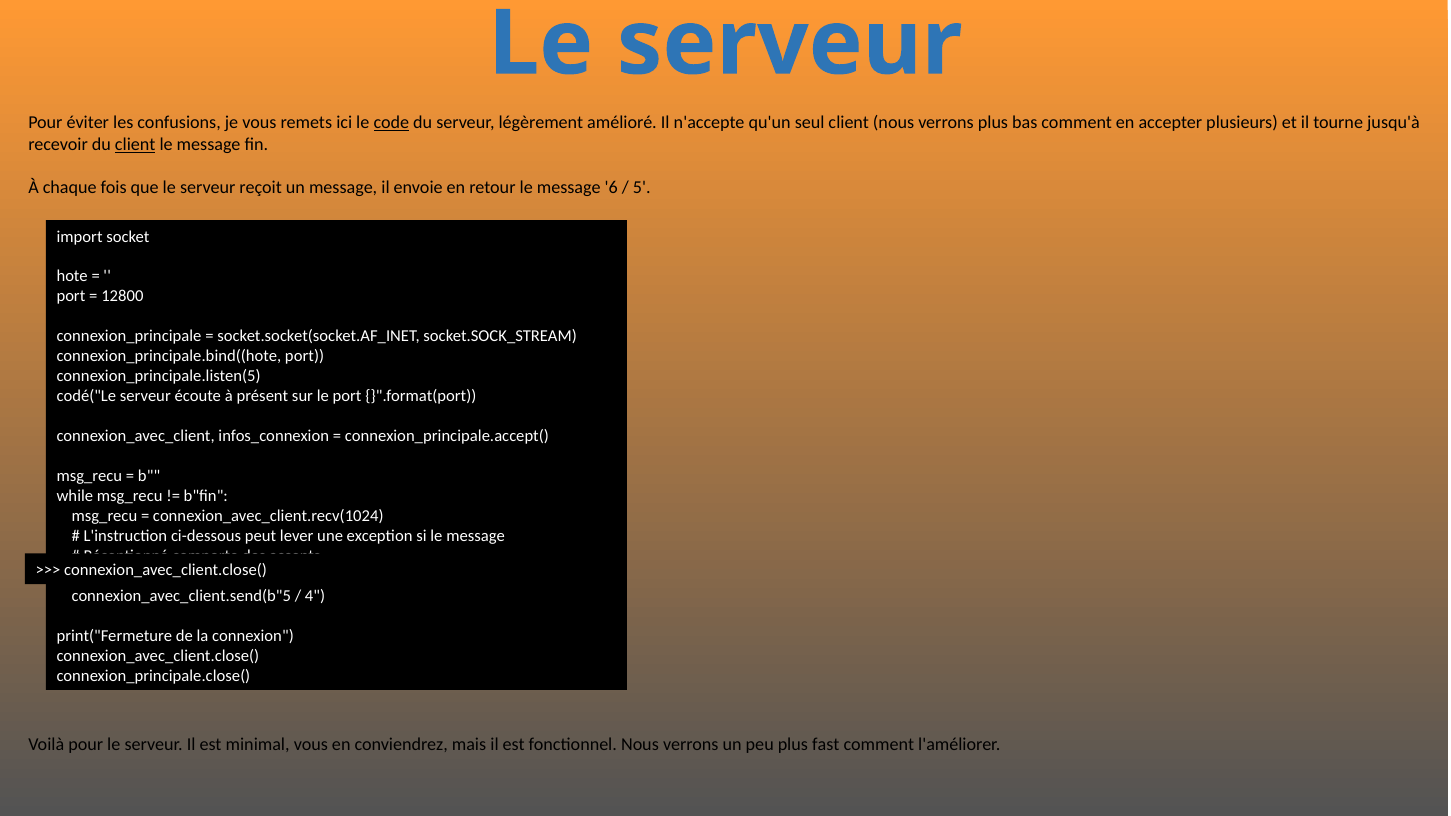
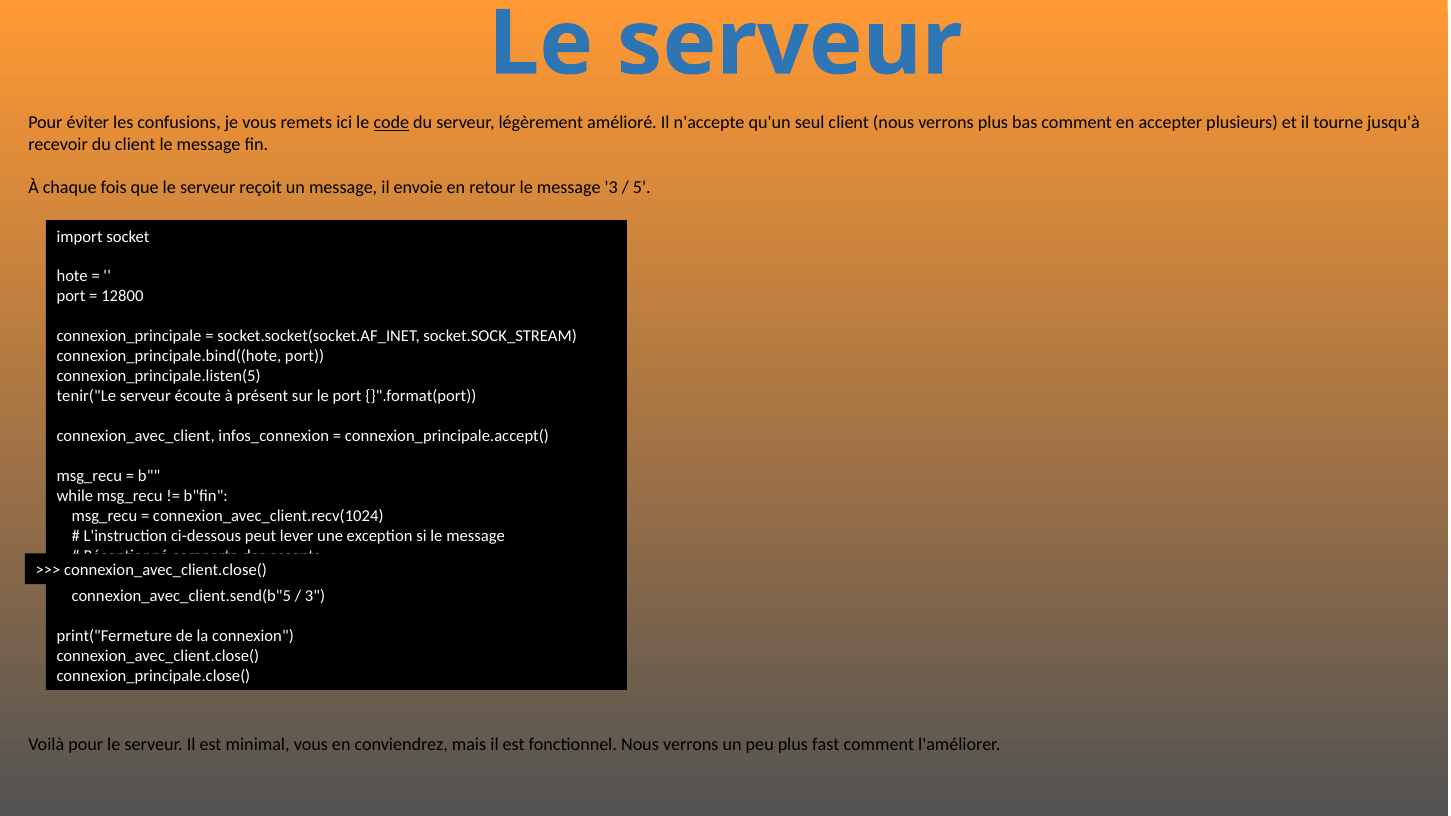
client at (135, 144) underline: present -> none
message 6: 6 -> 3
codé("Le: codé("Le -> tenir("Le
4 at (315, 596): 4 -> 3
